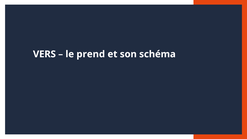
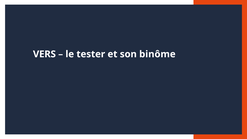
prend: prend -> tester
schéma: schéma -> binôme
